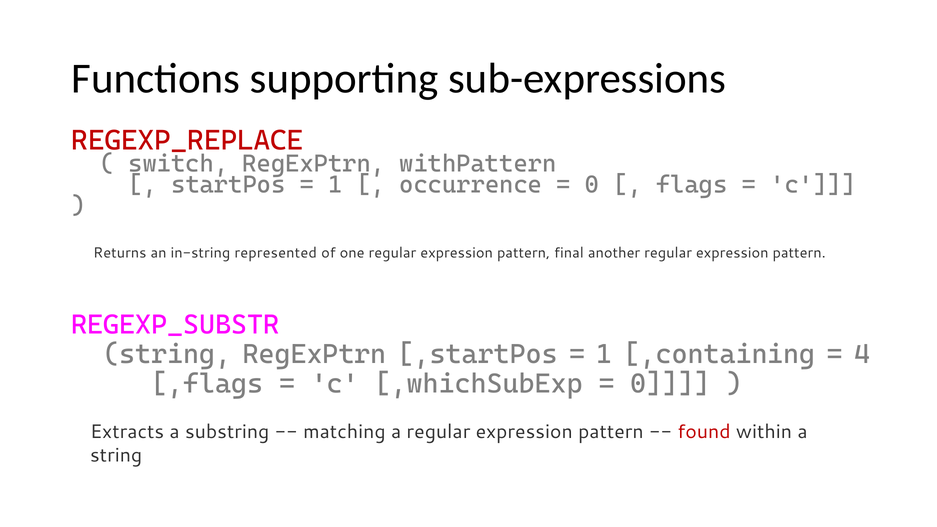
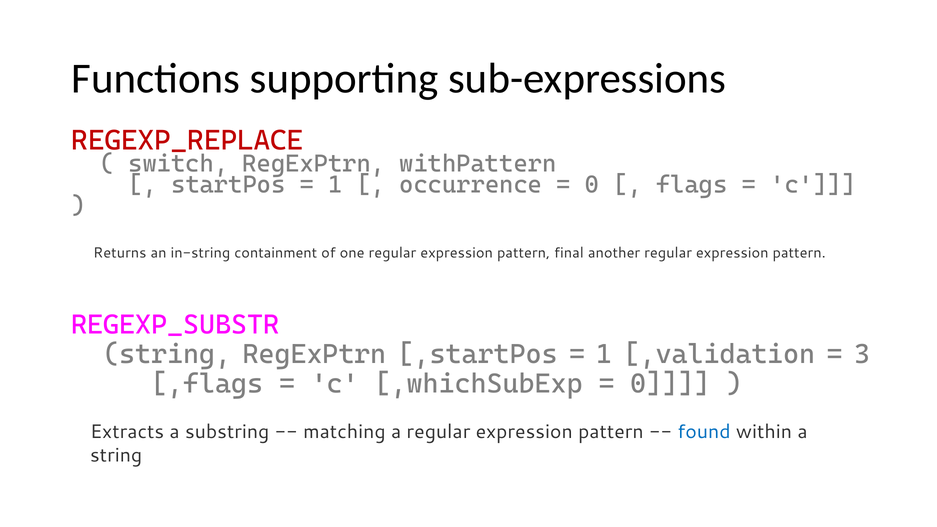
represented: represented -> containment
,containing: ,containing -> ,validation
4: 4 -> 3
found colour: red -> blue
